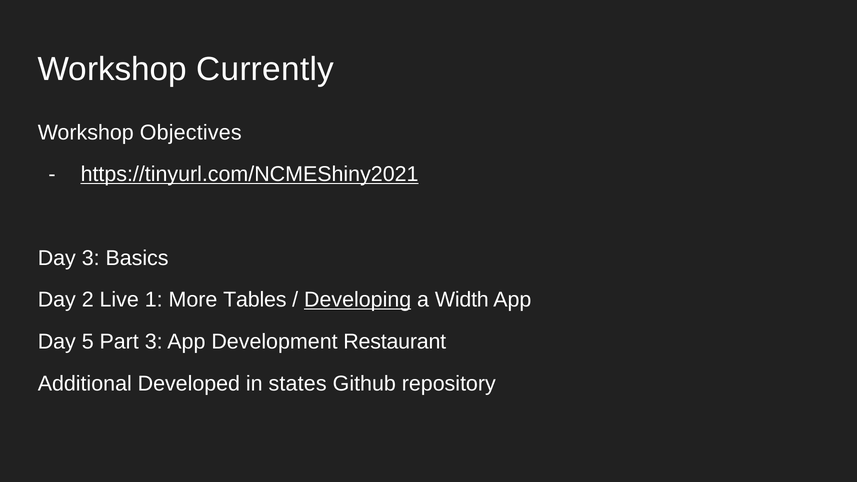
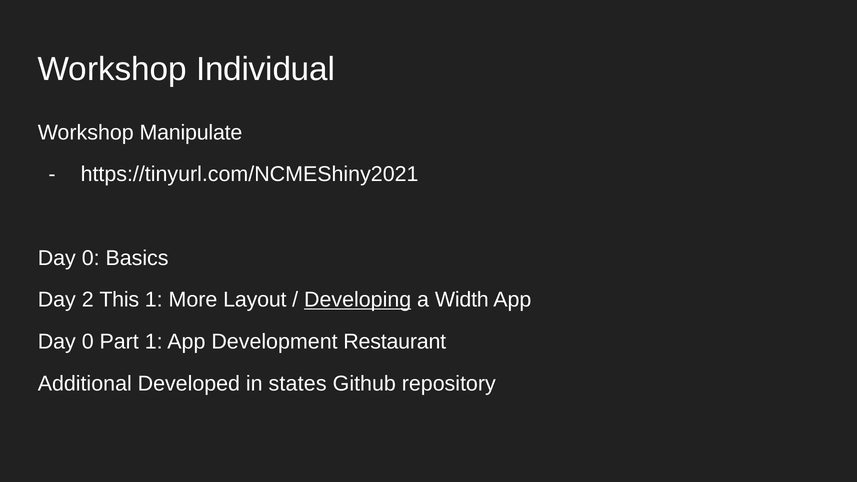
Currently: Currently -> Individual
Objectives: Objectives -> Manipulate
https://tinyurl.com/NCMEShiny2021 underline: present -> none
3 at (91, 258): 3 -> 0
Live: Live -> This
Tables: Tables -> Layout
5 at (88, 342): 5 -> 0
Part 3: 3 -> 1
